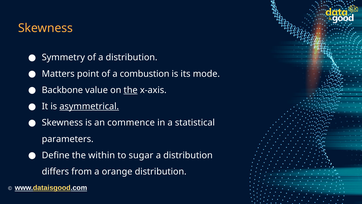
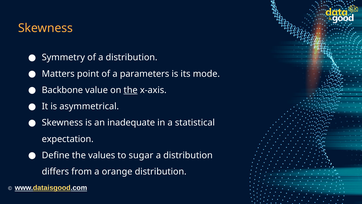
combustion: combustion -> parameters
asymmetrical underline: present -> none
commence: commence -> inadequate
parameters: parameters -> expectation
within: within -> values
